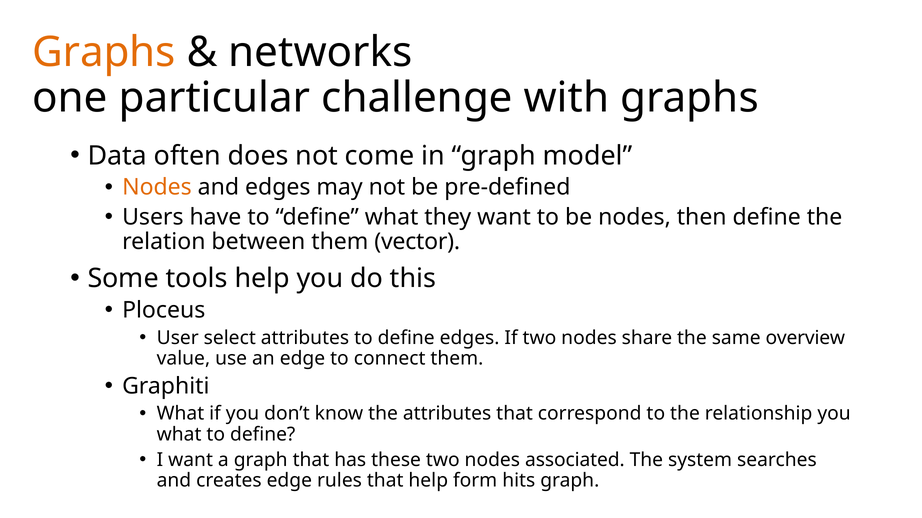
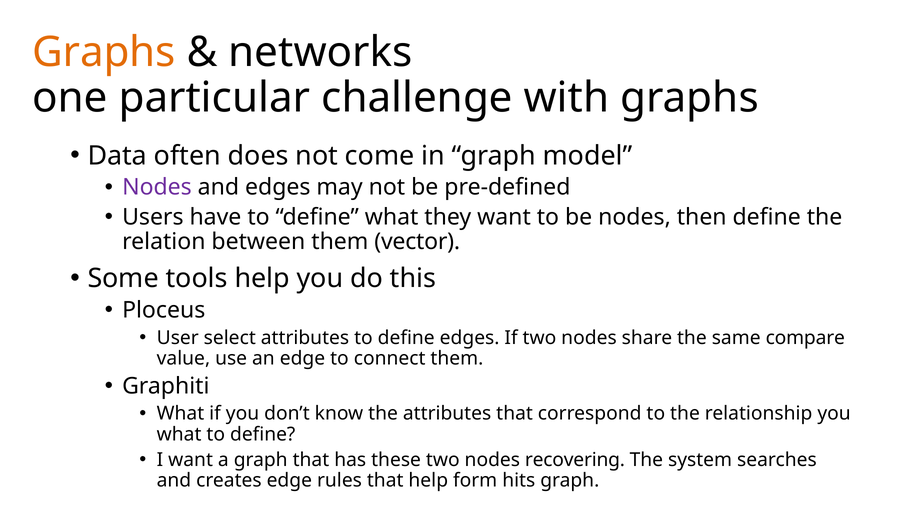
Nodes at (157, 188) colour: orange -> purple
overview: overview -> compare
associated: associated -> recovering
